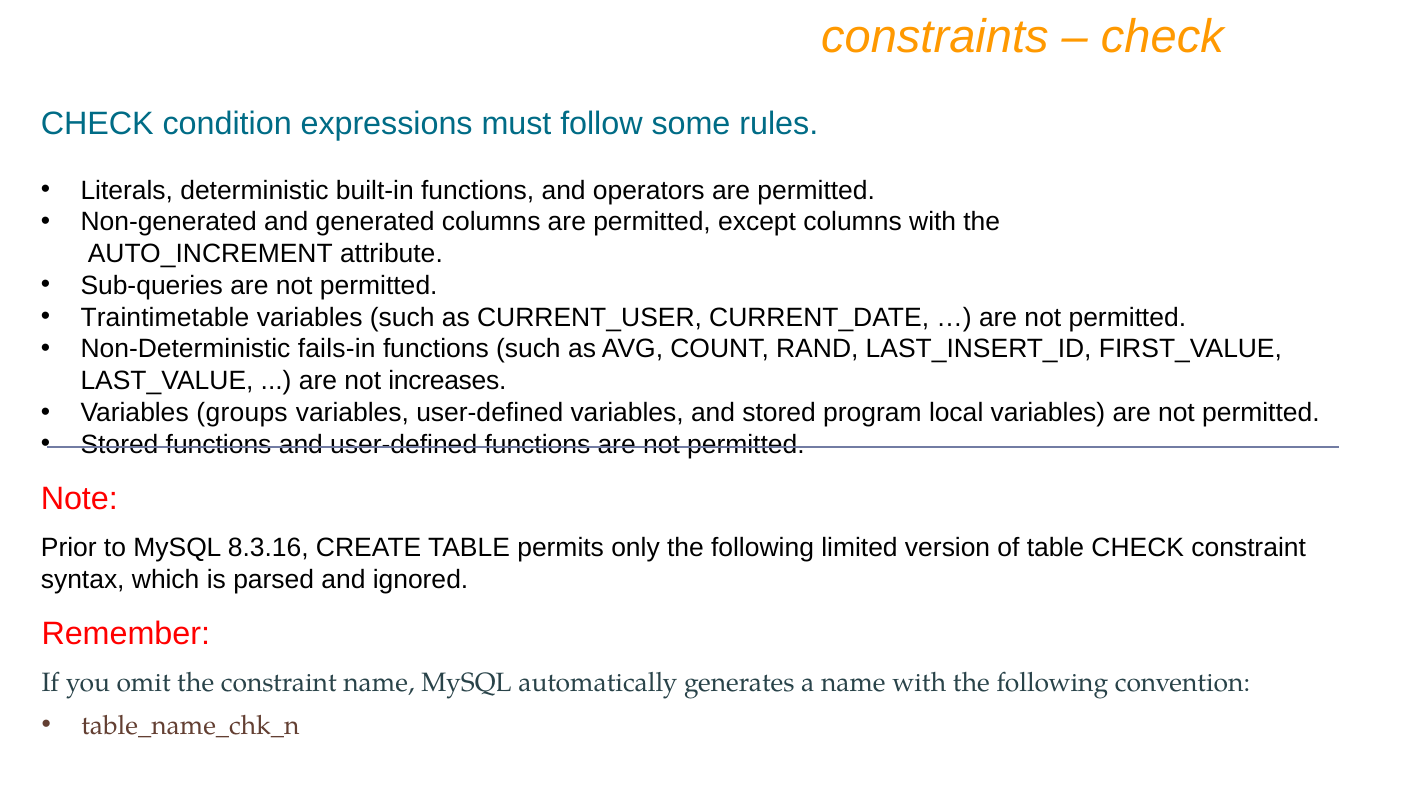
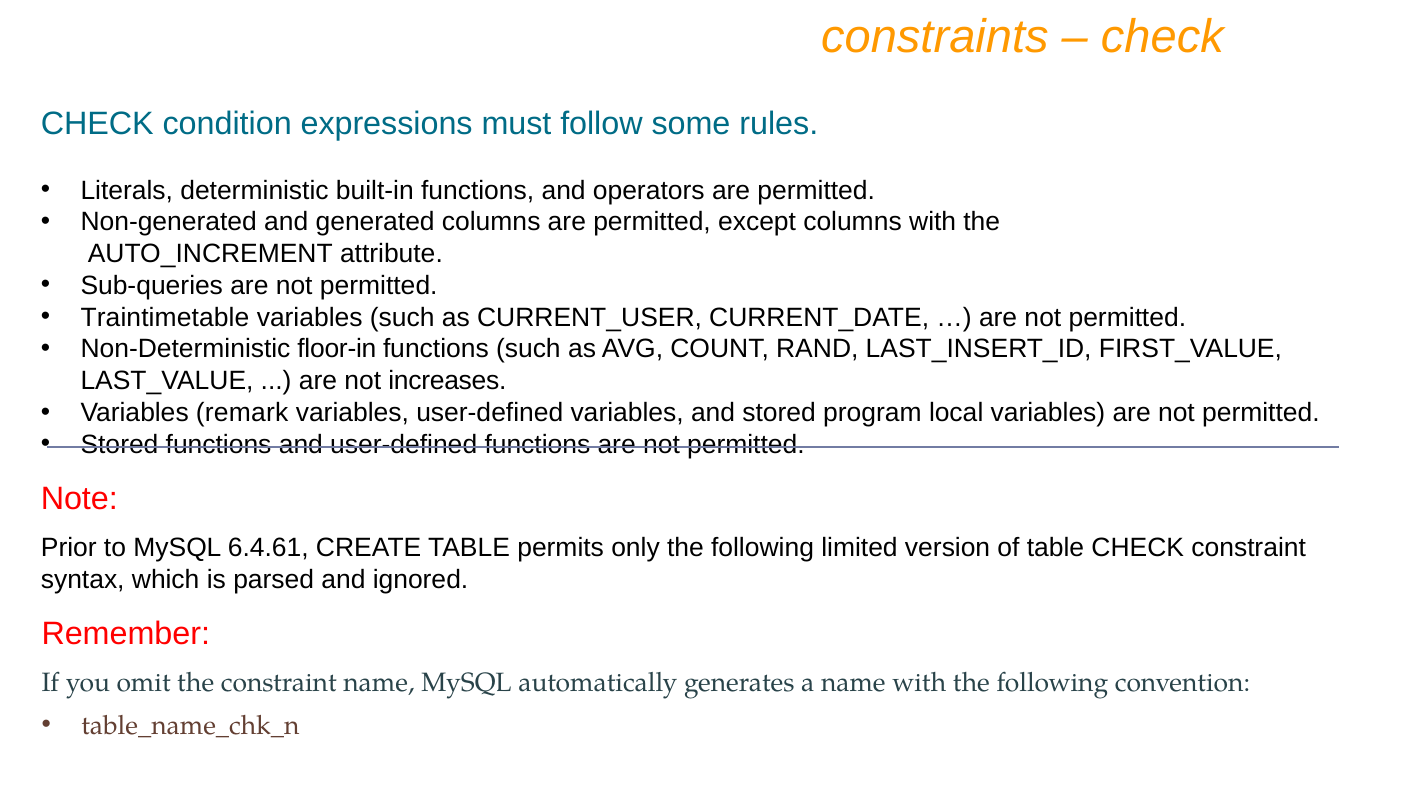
fails-in: fails-in -> floor-in
groups: groups -> remark
8.3.16: 8.3.16 -> 6.4.61
